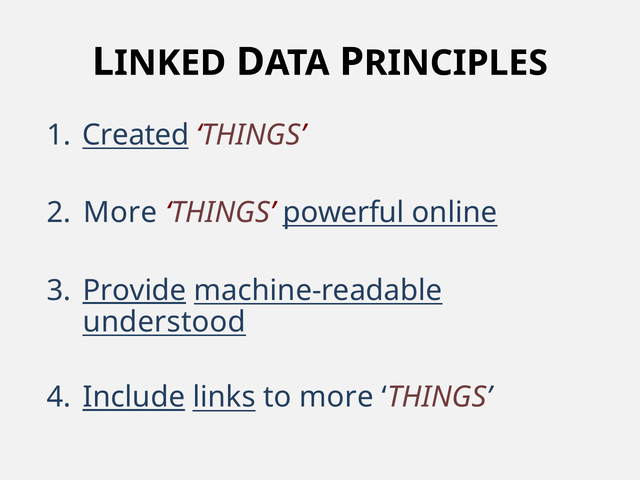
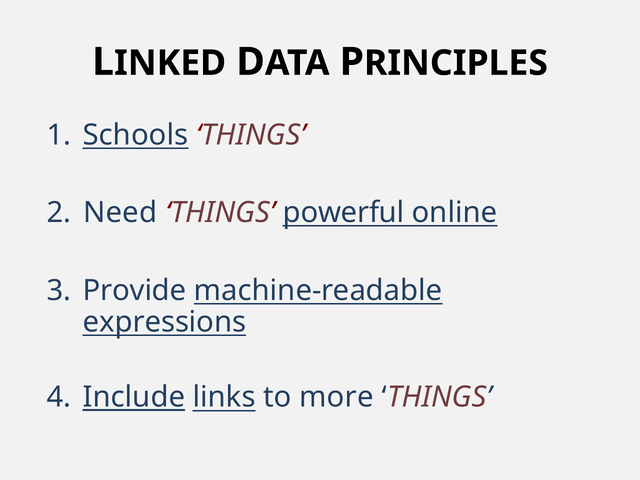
Created: Created -> Schools
More at (120, 213): More -> Need
Provide underline: present -> none
understood: understood -> expressions
